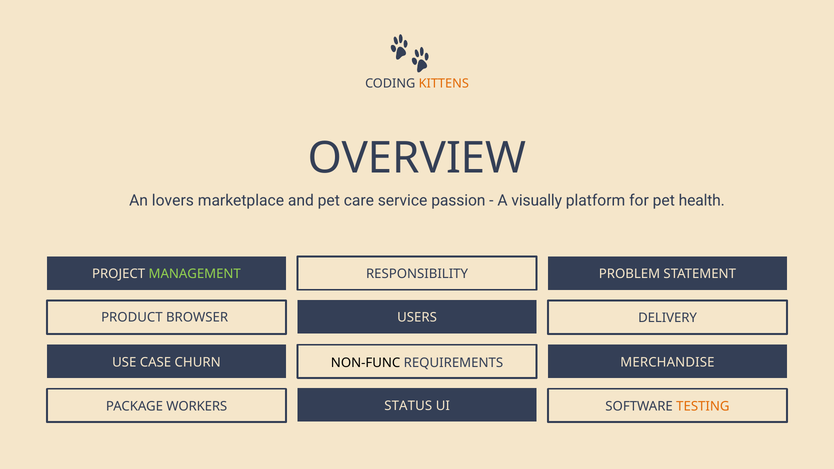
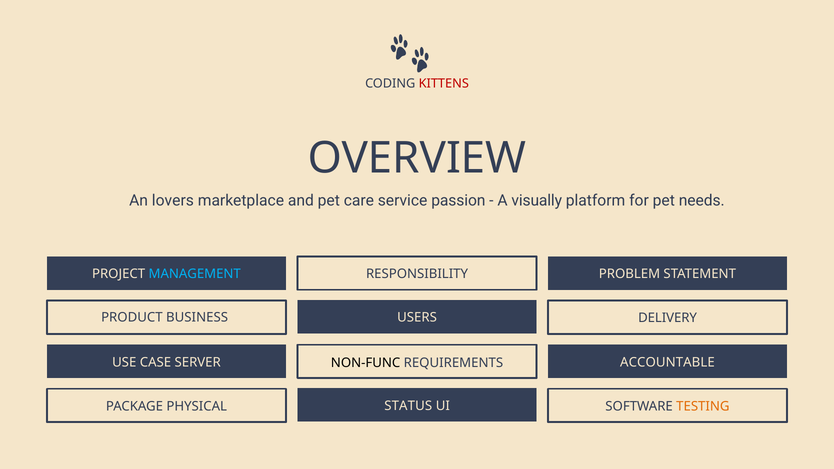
KITTENS colour: orange -> red
health: health -> needs
MANAGEMENT colour: light green -> light blue
BROWSER: BROWSER -> BUSINESS
CHURN: CHURN -> SERVER
MERCHANDISE: MERCHANDISE -> ACCOUNTABLE
WORKERS: WORKERS -> PHYSICAL
